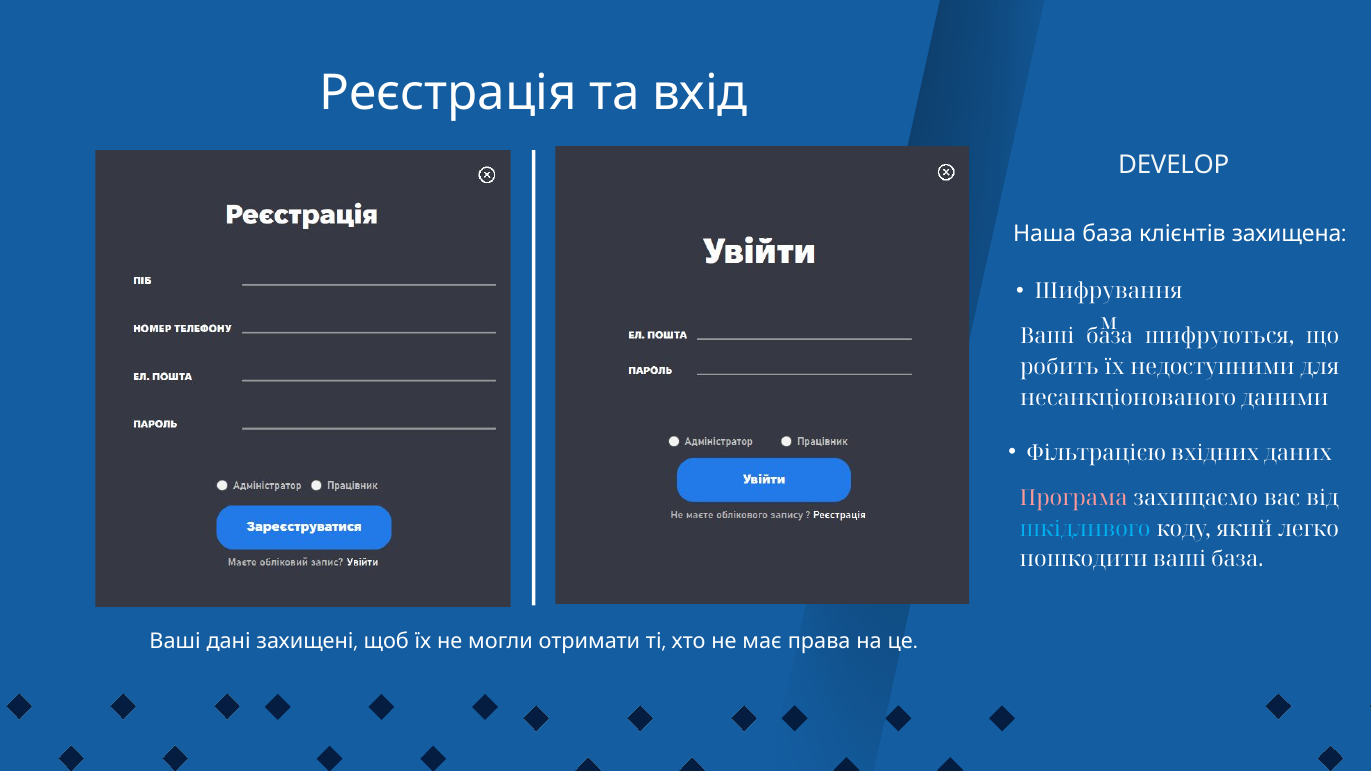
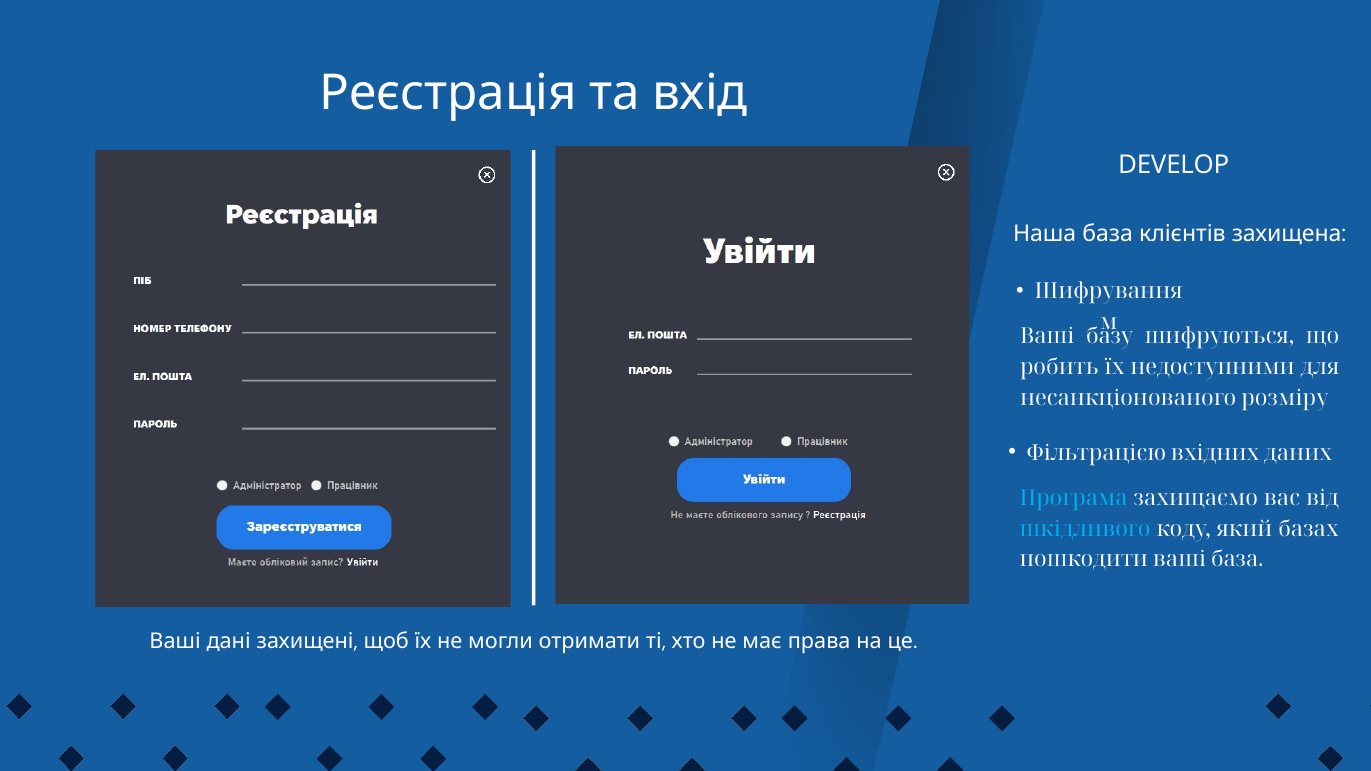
база at (1110, 337): база -> базу
даними: даними -> розміру
Програма colour: pink -> light blue
легко: легко -> базах
